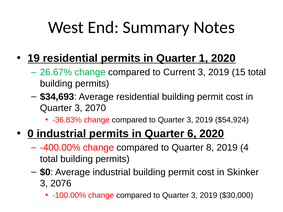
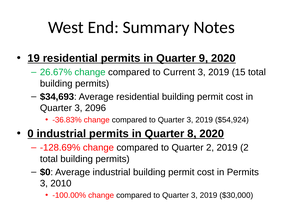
1: 1 -> 9
2070: 2070 -> 2096
6: 6 -> 8
-400.00%: -400.00% -> -128.69%
Quarter 8: 8 -> 2
2019 4: 4 -> 2
in Skinker: Skinker -> Permits
2076: 2076 -> 2010
